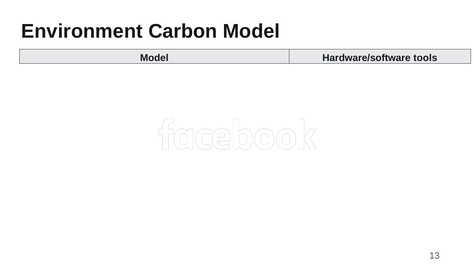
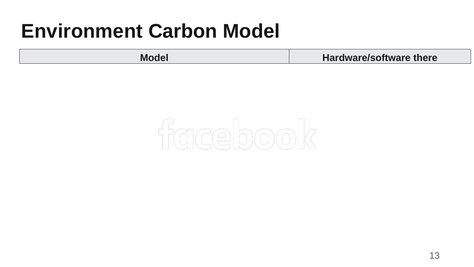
tools: tools -> there
